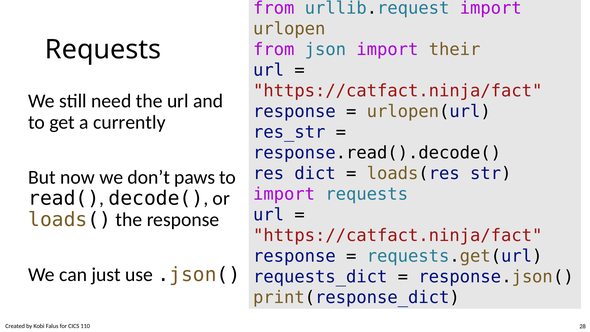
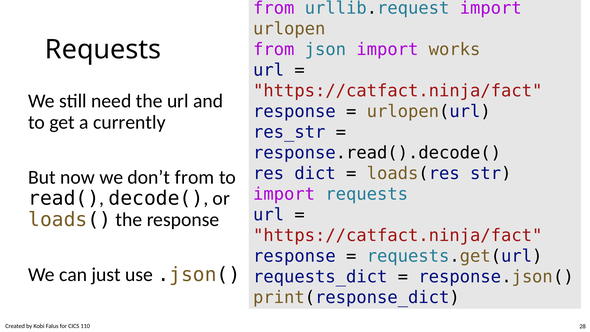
their: their -> works
don’t paws: paws -> from
